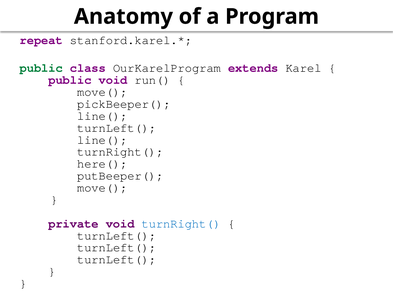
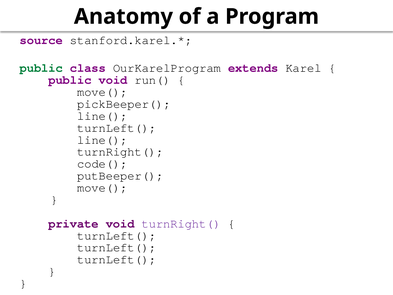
repeat: repeat -> source
here(: here( -> code(
turnRight( at (181, 223) colour: blue -> purple
